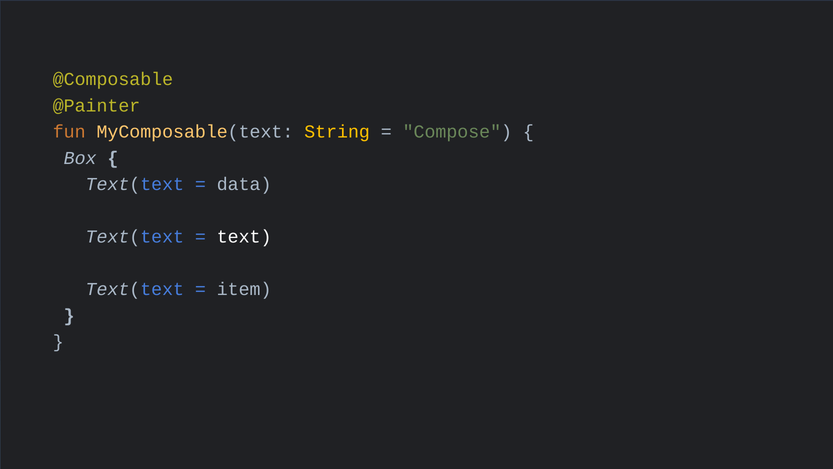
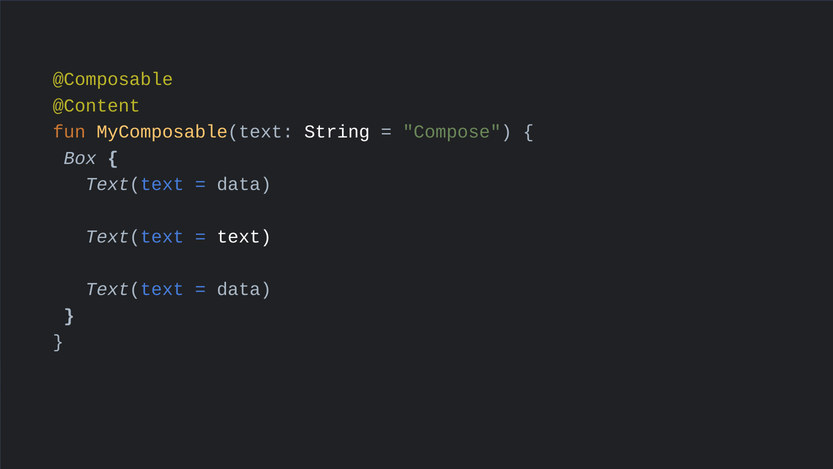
@Painter: @Painter -> @Content
String colour: yellow -> white
item at (244, 289): item -> data
